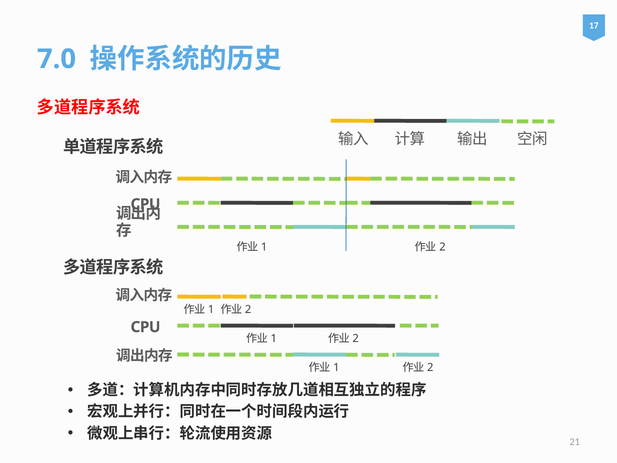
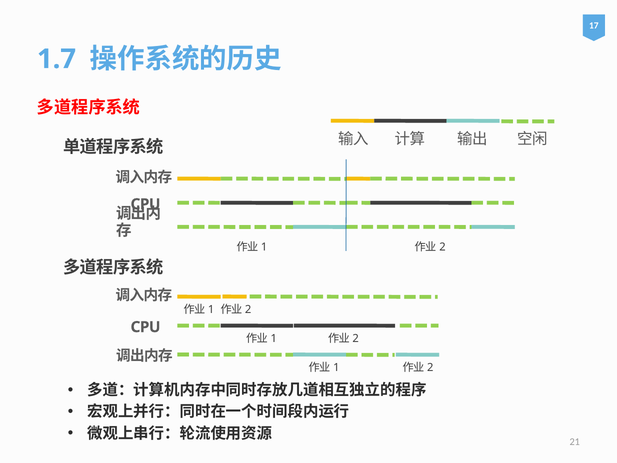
7.0: 7.0 -> 1.7
